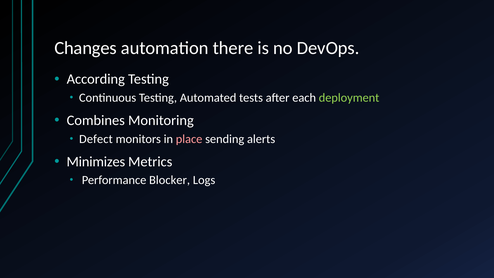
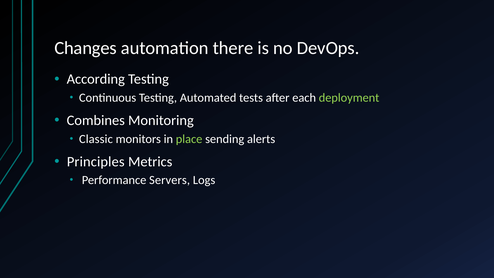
Defect: Defect -> Classic
place colour: pink -> light green
Minimizes: Minimizes -> Principles
Blocker: Blocker -> Servers
